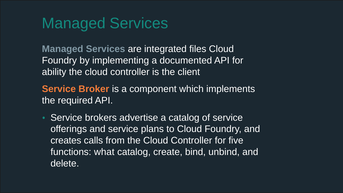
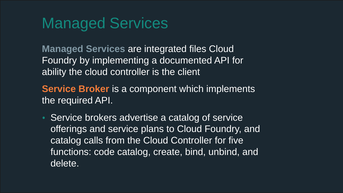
creates at (66, 140): creates -> catalog
what: what -> code
